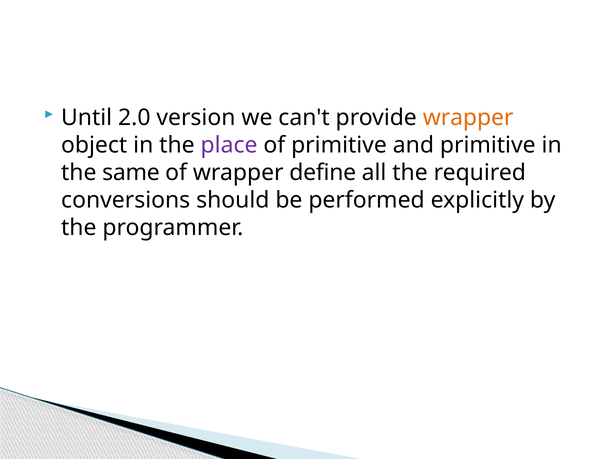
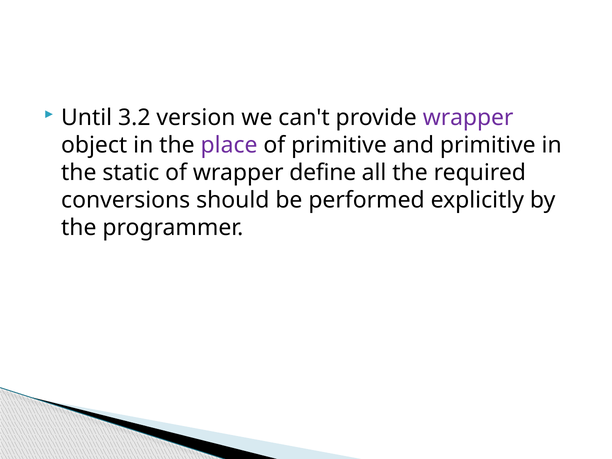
2.0: 2.0 -> 3.2
wrapper at (468, 118) colour: orange -> purple
same: same -> static
